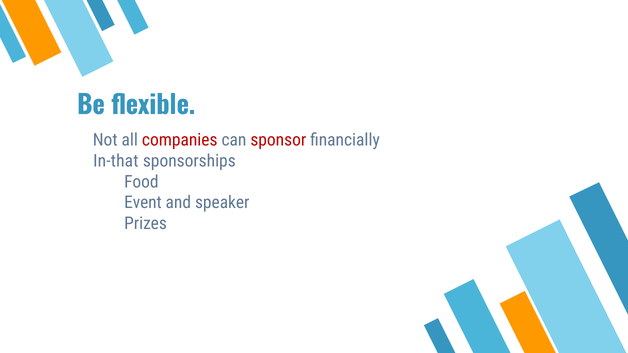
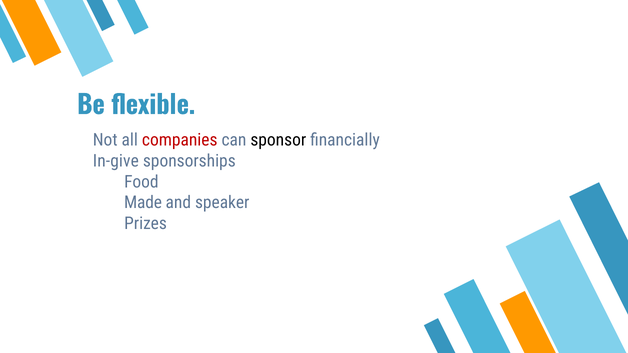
sponsor colour: red -> black
In-that: In-that -> In-give
Event: Event -> Made
